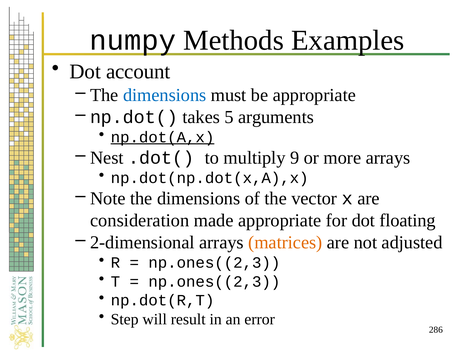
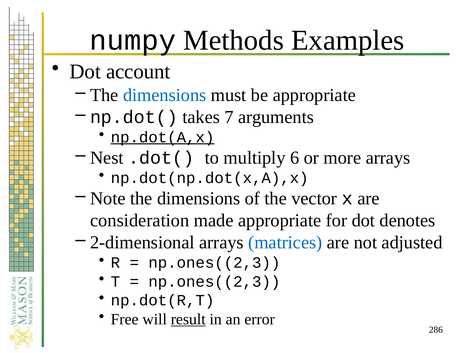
5: 5 -> 7
9: 9 -> 6
floating: floating -> denotes
matrices colour: orange -> blue
Step: Step -> Free
result underline: none -> present
